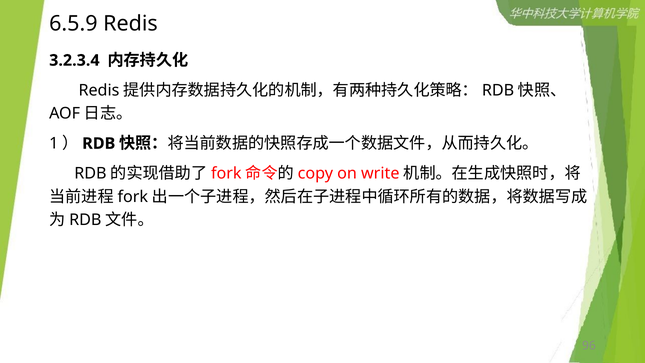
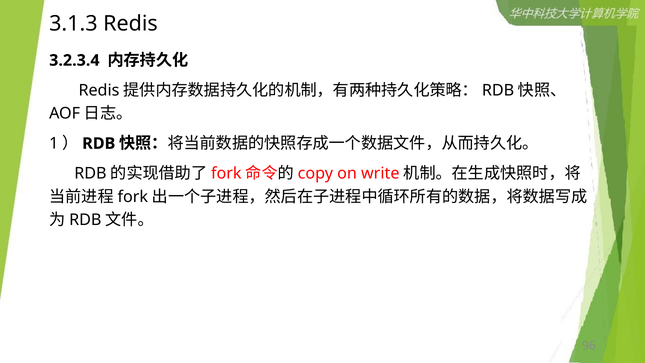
6.5.9: 6.5.9 -> 3.1.3
